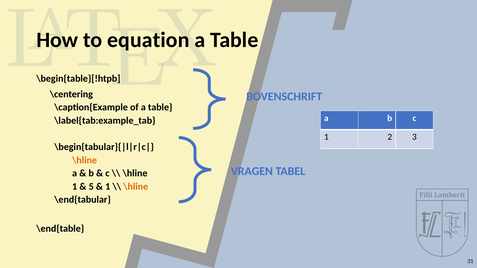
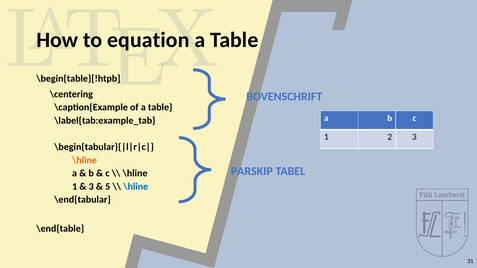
VRAGEN: VRAGEN -> PARSKIP
5 at (91, 187): 5 -> 3
1 at (108, 187): 1 -> 5
\hline at (136, 187) colour: orange -> blue
